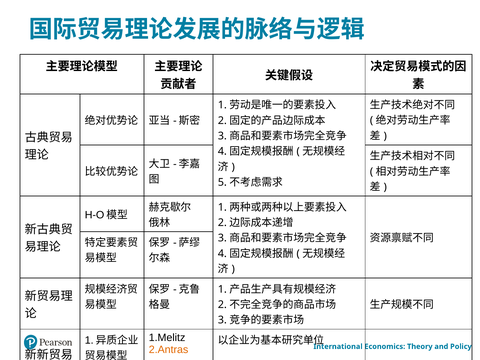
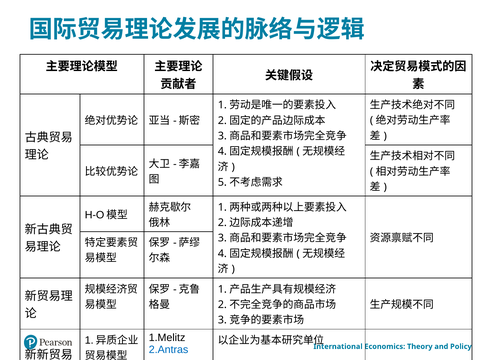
2.Antras colour: orange -> blue
